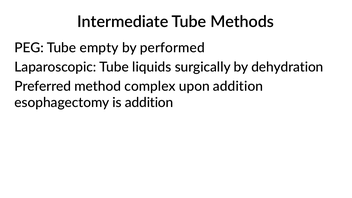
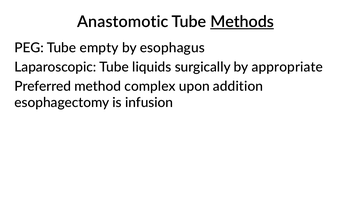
Intermediate: Intermediate -> Anastomotic
Methods underline: none -> present
performed: performed -> esophagus
dehydration: dehydration -> appropriate
is addition: addition -> infusion
